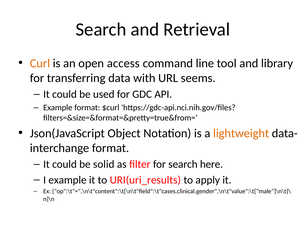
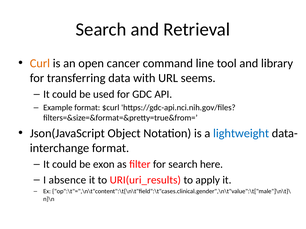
access: access -> cancer
lightweight colour: orange -> blue
solid: solid -> exon
I example: example -> absence
